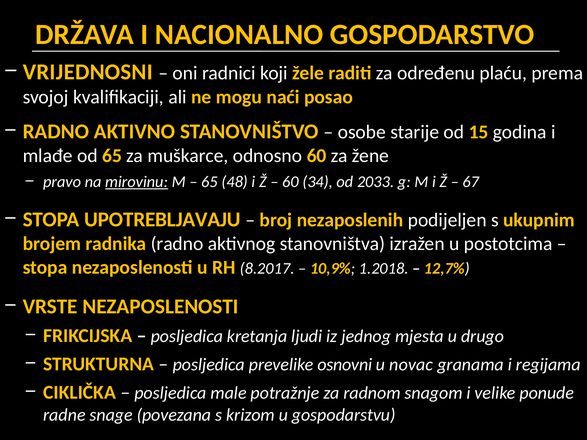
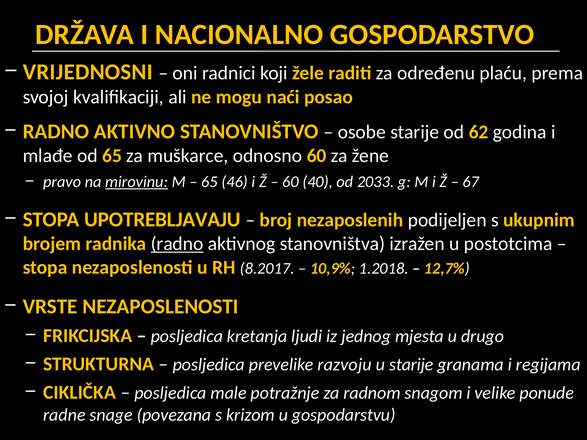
15: 15 -> 62
48: 48 -> 46
34: 34 -> 40
radno at (177, 244) underline: none -> present
osnovni: osnovni -> razvoju
u novac: novac -> starije
